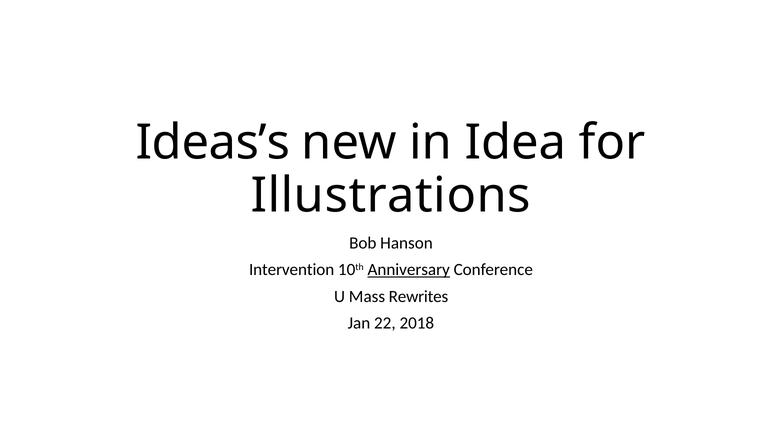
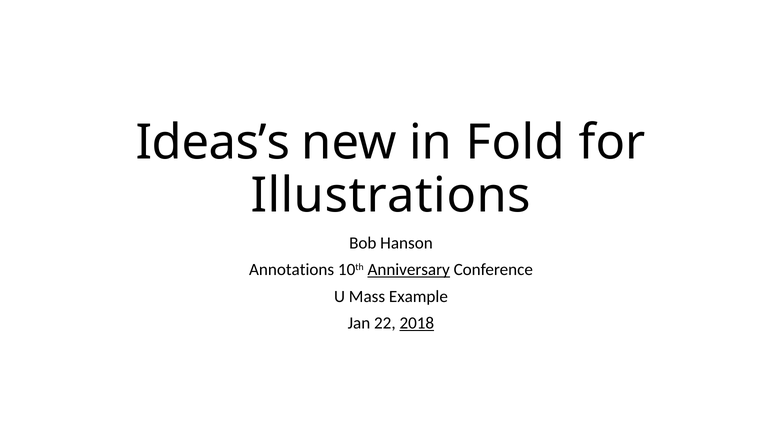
Idea: Idea -> Fold
Intervention: Intervention -> Annotations
Rewrites: Rewrites -> Example
2018 underline: none -> present
